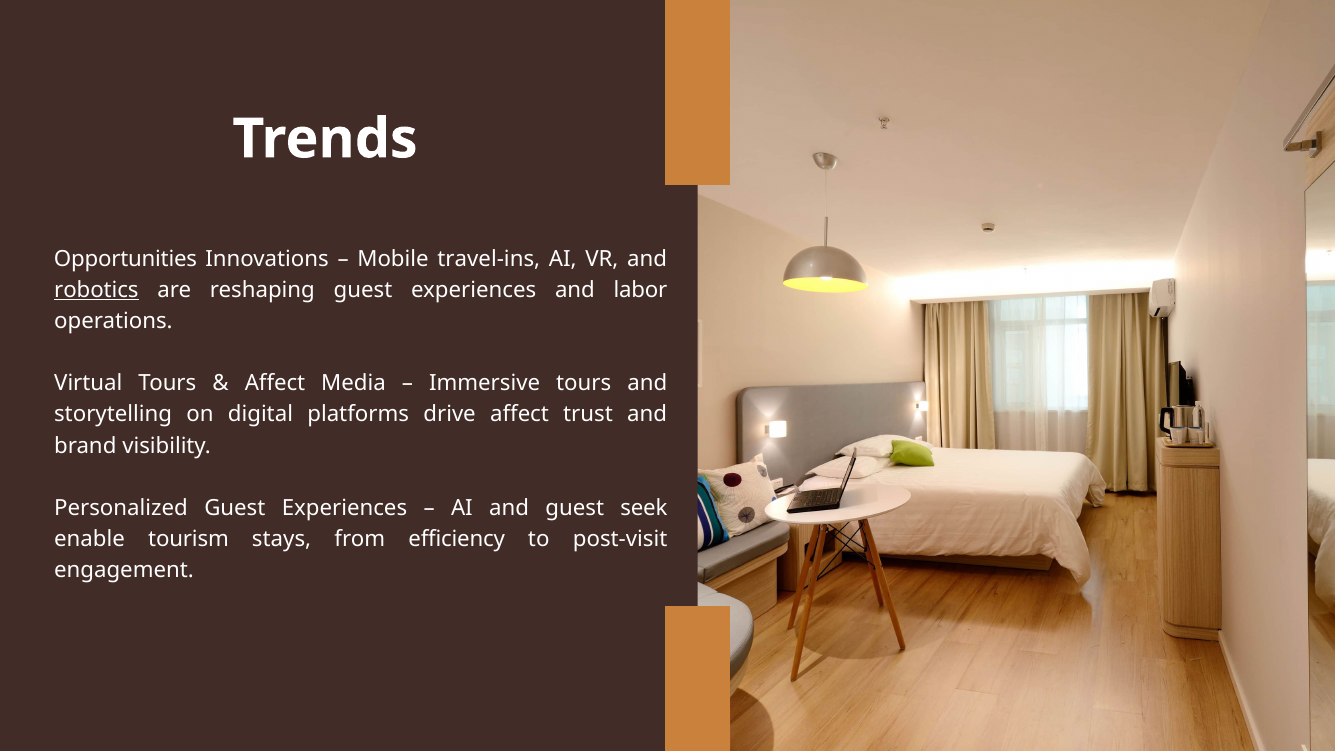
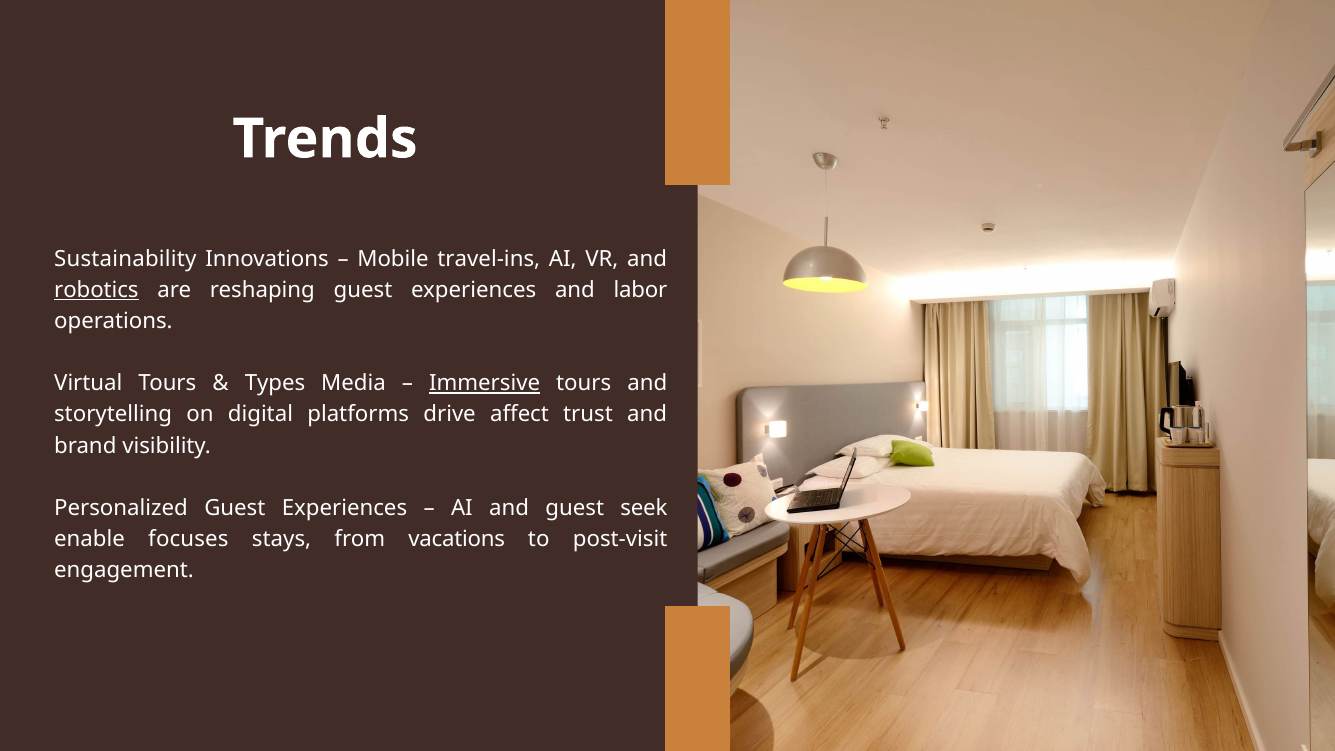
Opportunities: Opportunities -> Sustainability
Affect at (275, 383): Affect -> Types
Immersive underline: none -> present
tourism: tourism -> focuses
efficiency: efficiency -> vacations
